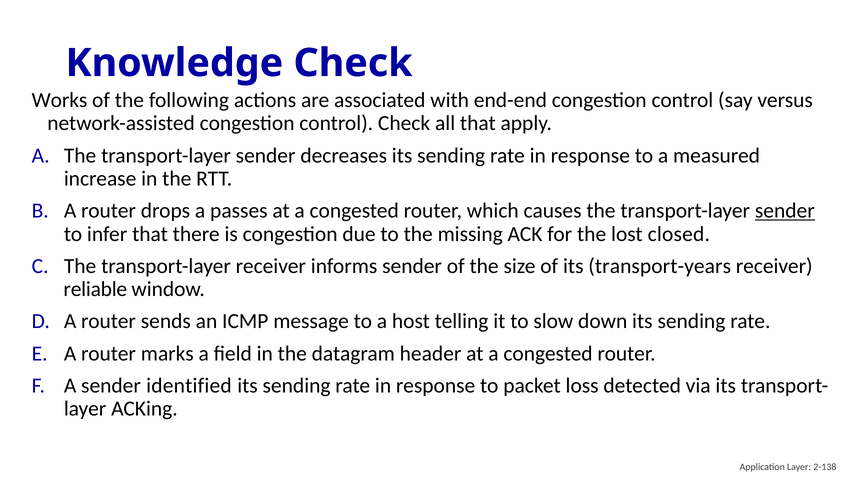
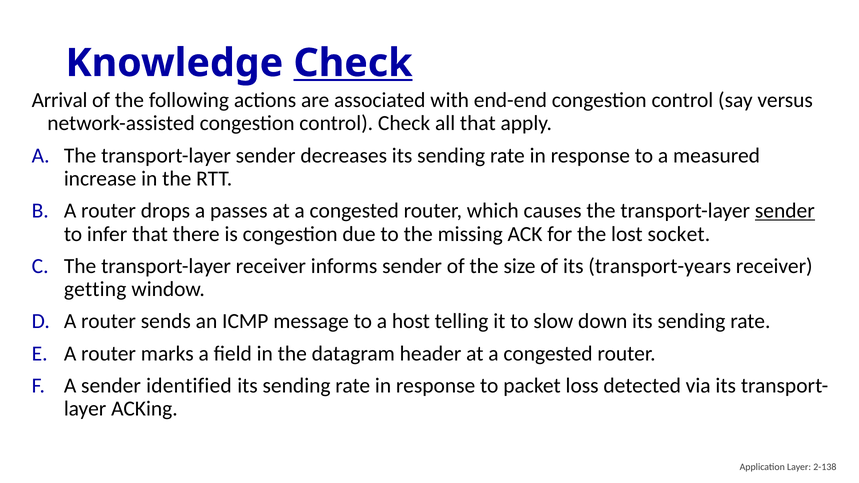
Check at (353, 63) underline: none -> present
Works: Works -> Arrival
closed: closed -> socket
reliable: reliable -> getting
